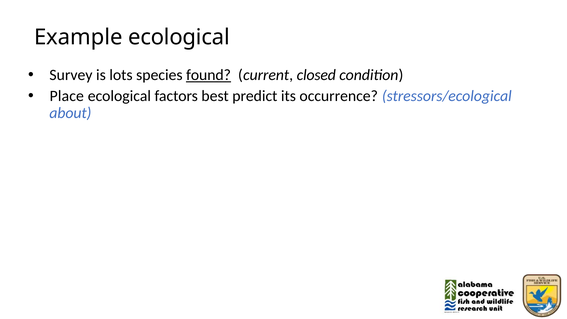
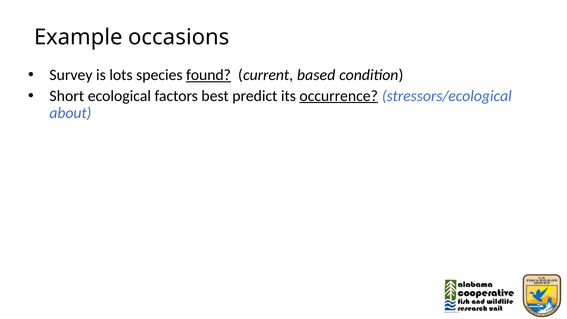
Example ecological: ecological -> occasions
closed: closed -> based
Place: Place -> Short
occurrence underline: none -> present
